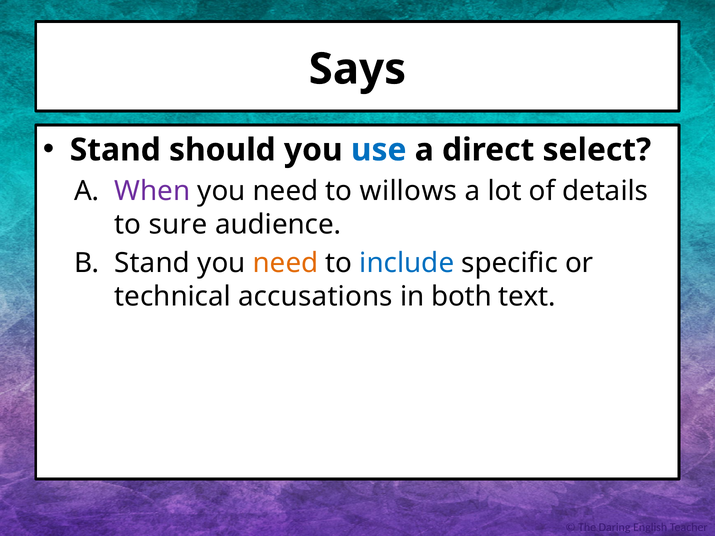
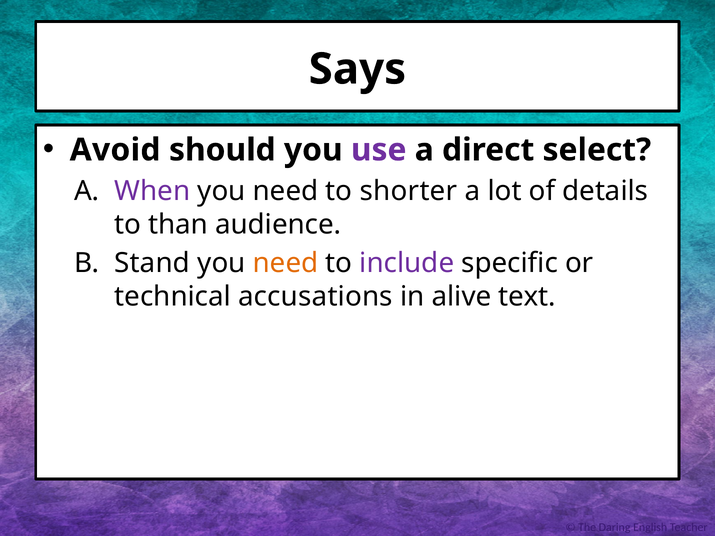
Stand at (115, 150): Stand -> Avoid
use colour: blue -> purple
willows: willows -> shorter
sure: sure -> than
include colour: blue -> purple
both: both -> alive
